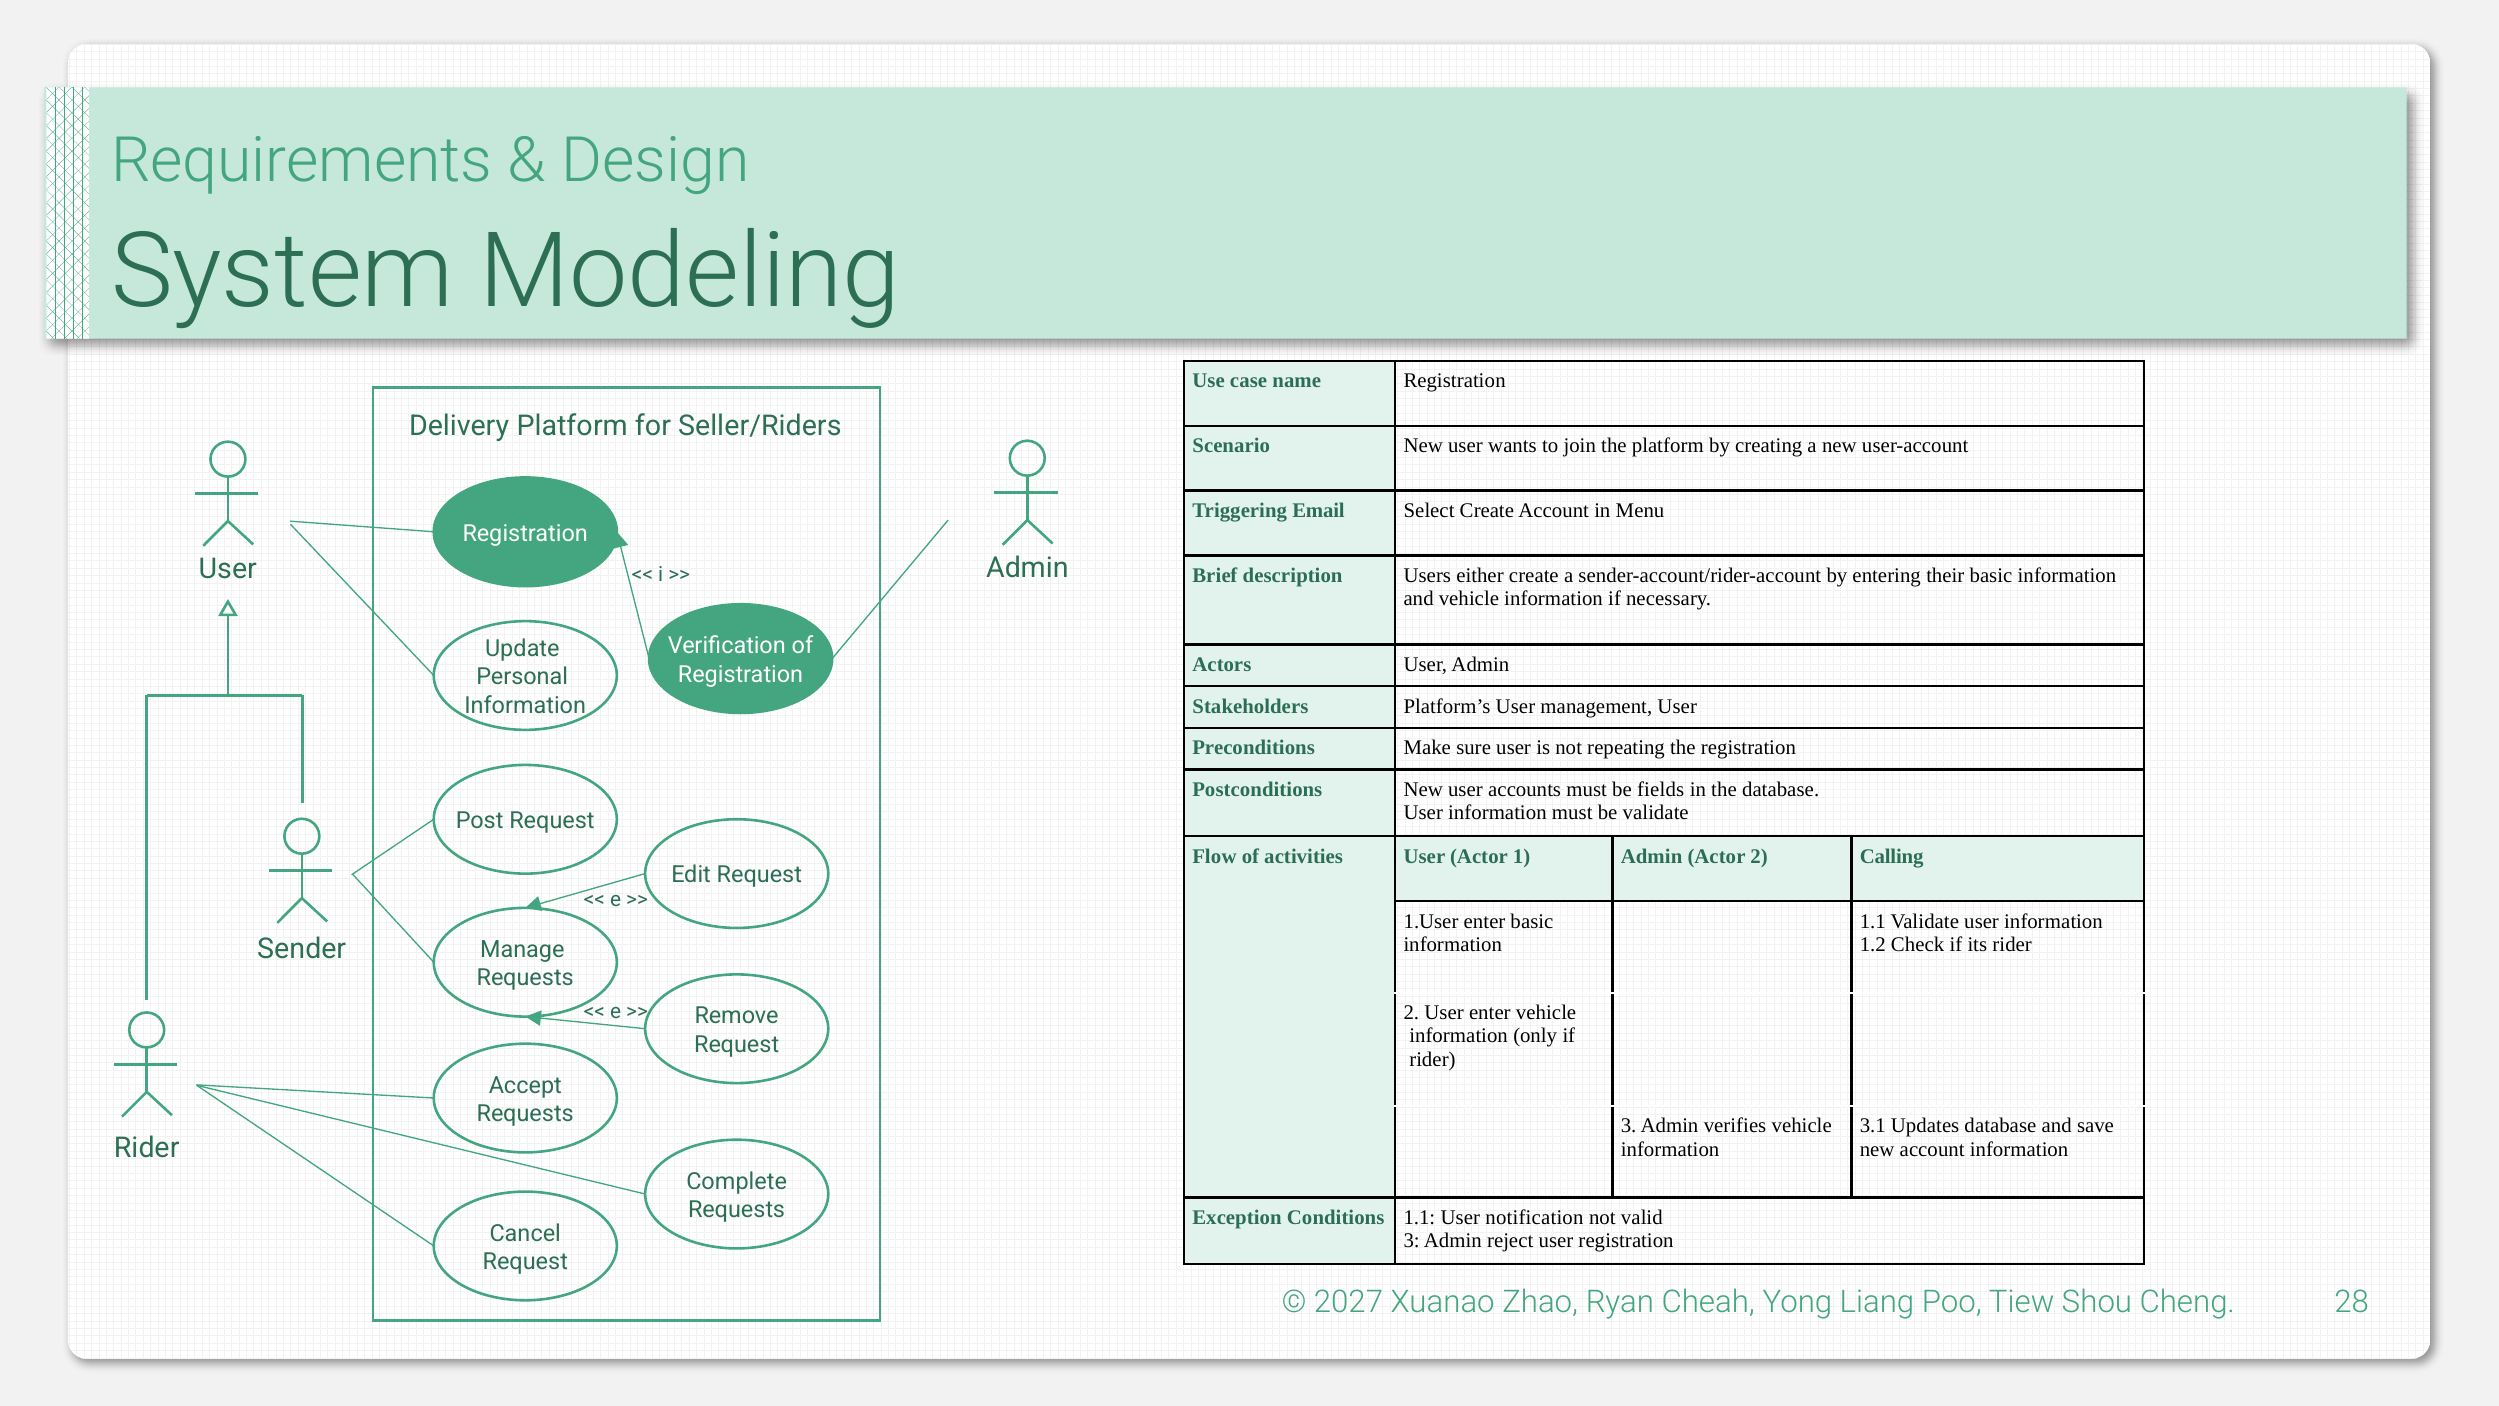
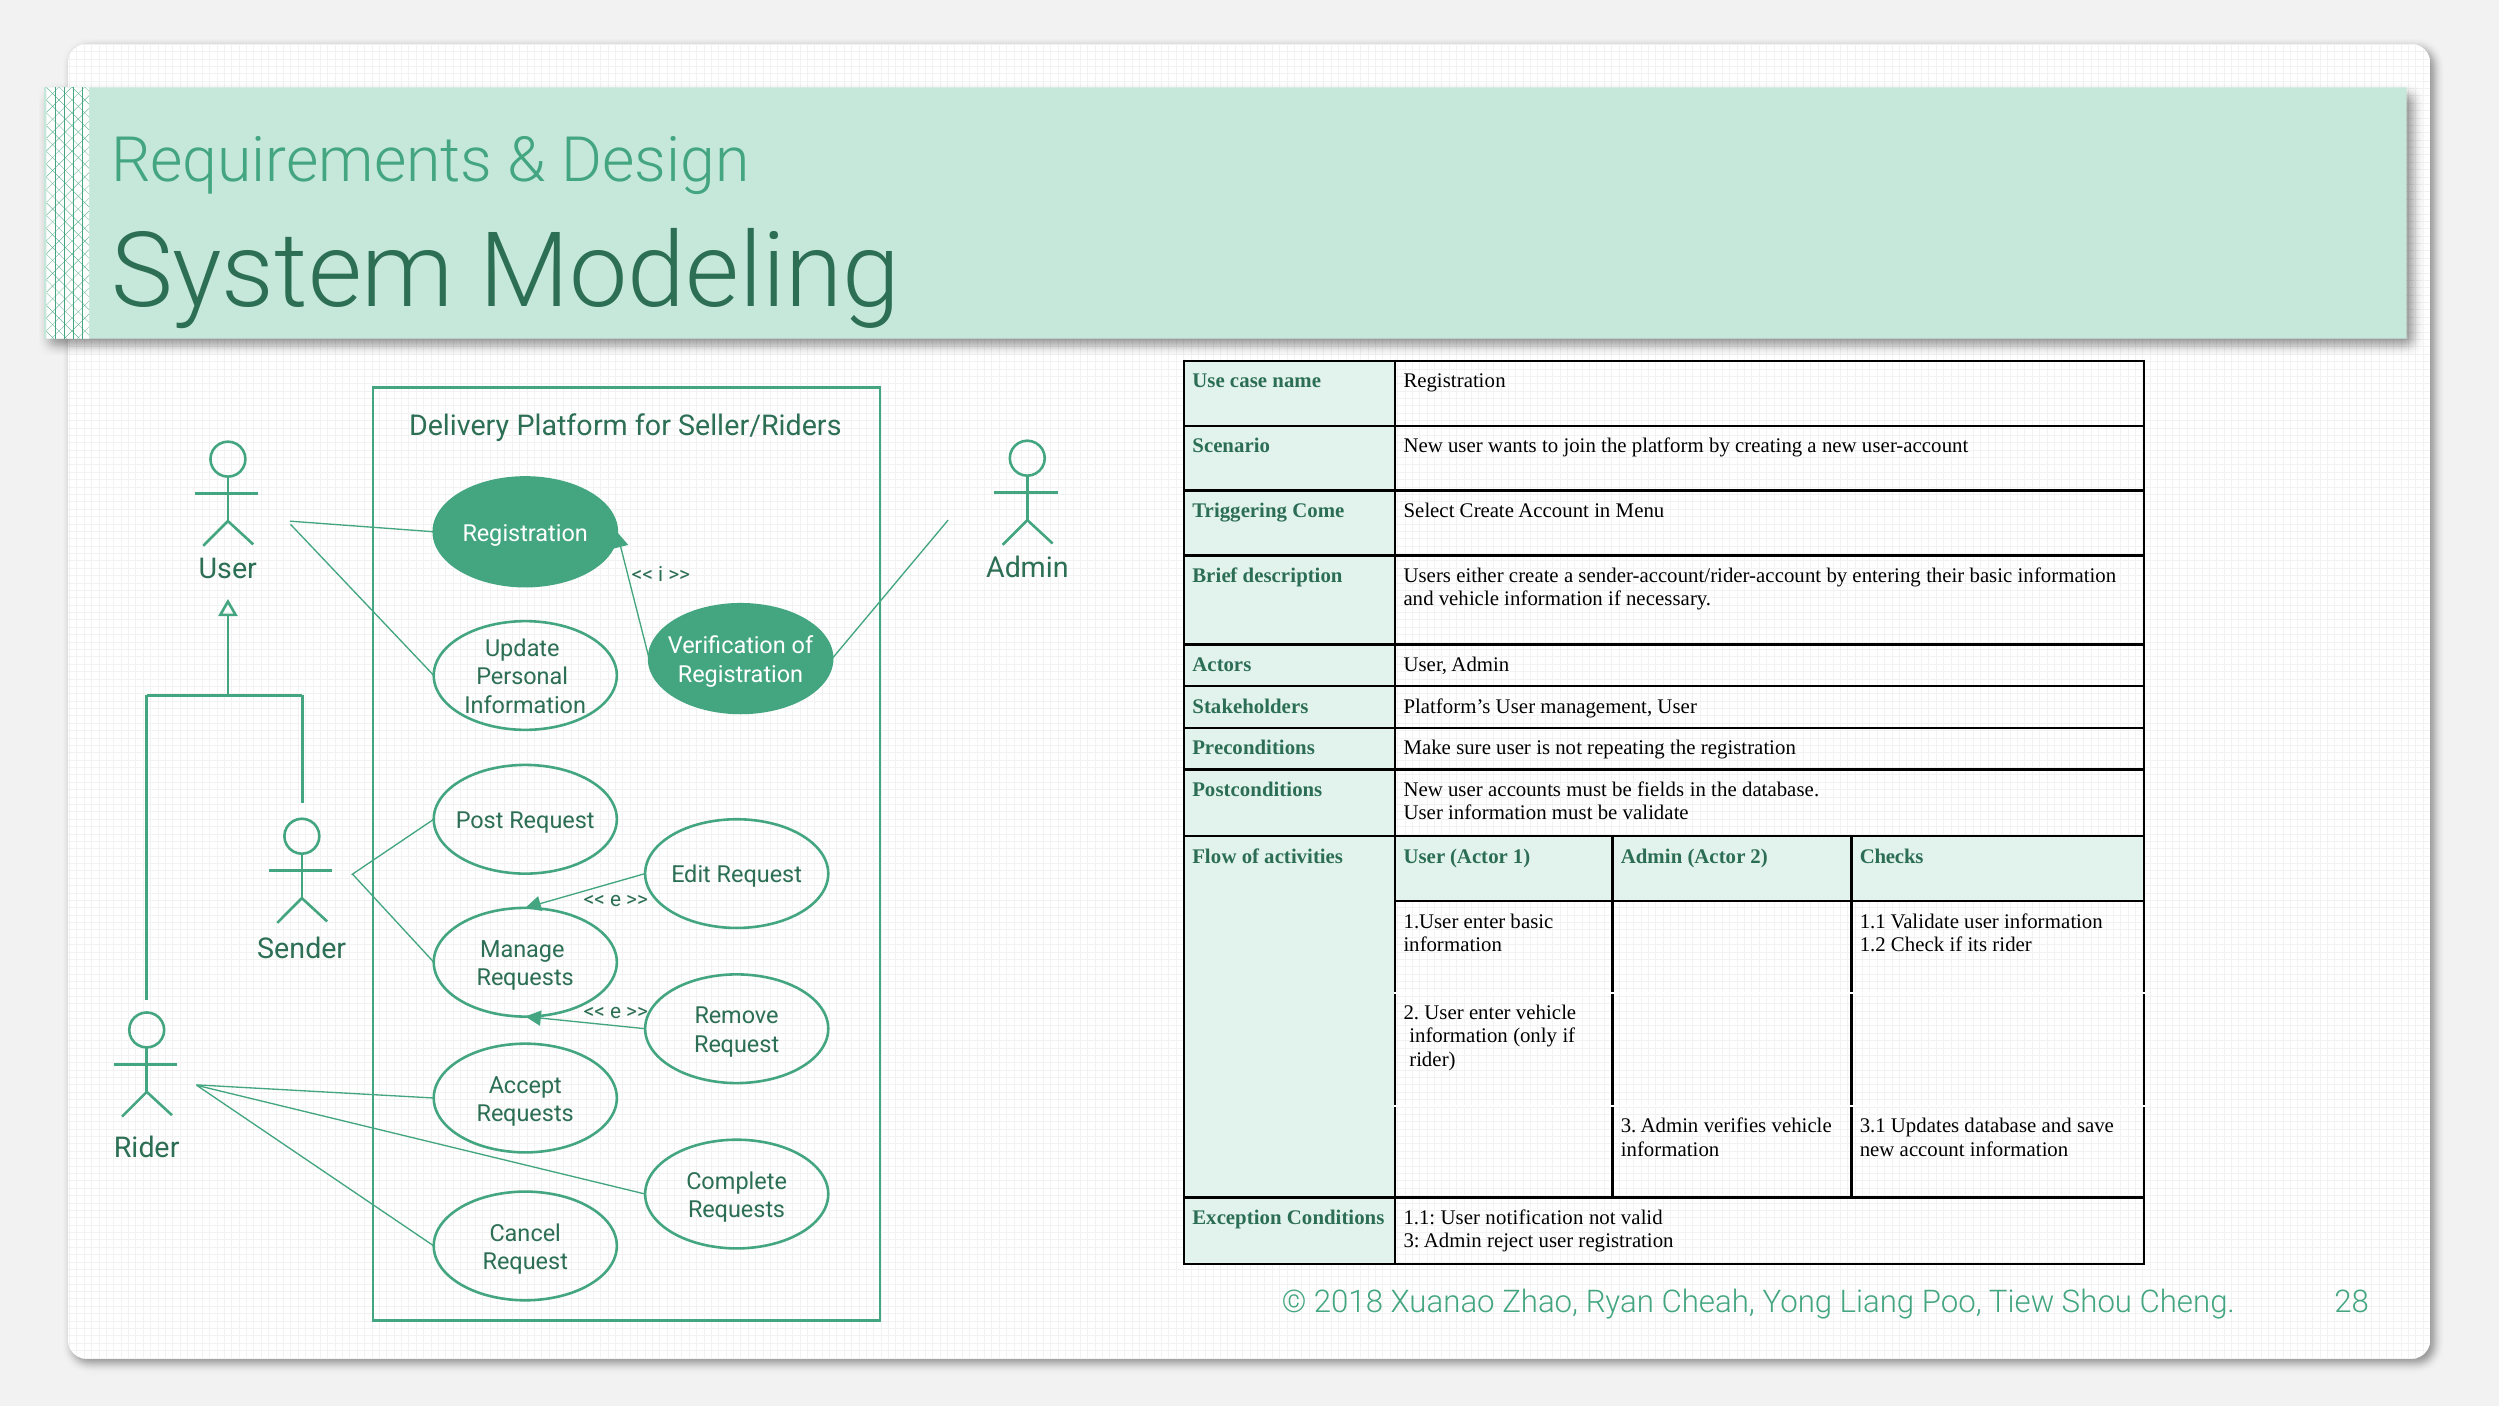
Email: Email -> Come
Calling: Calling -> Checks
2027: 2027 -> 2018
